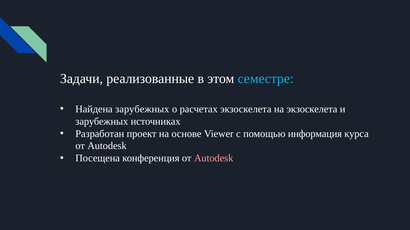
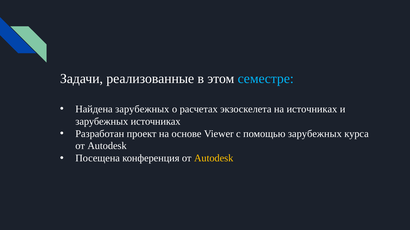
на экзоскелета: экзоскелета -> источниках
помощью информация: информация -> зарубежных
Autodesk at (214, 159) colour: pink -> yellow
